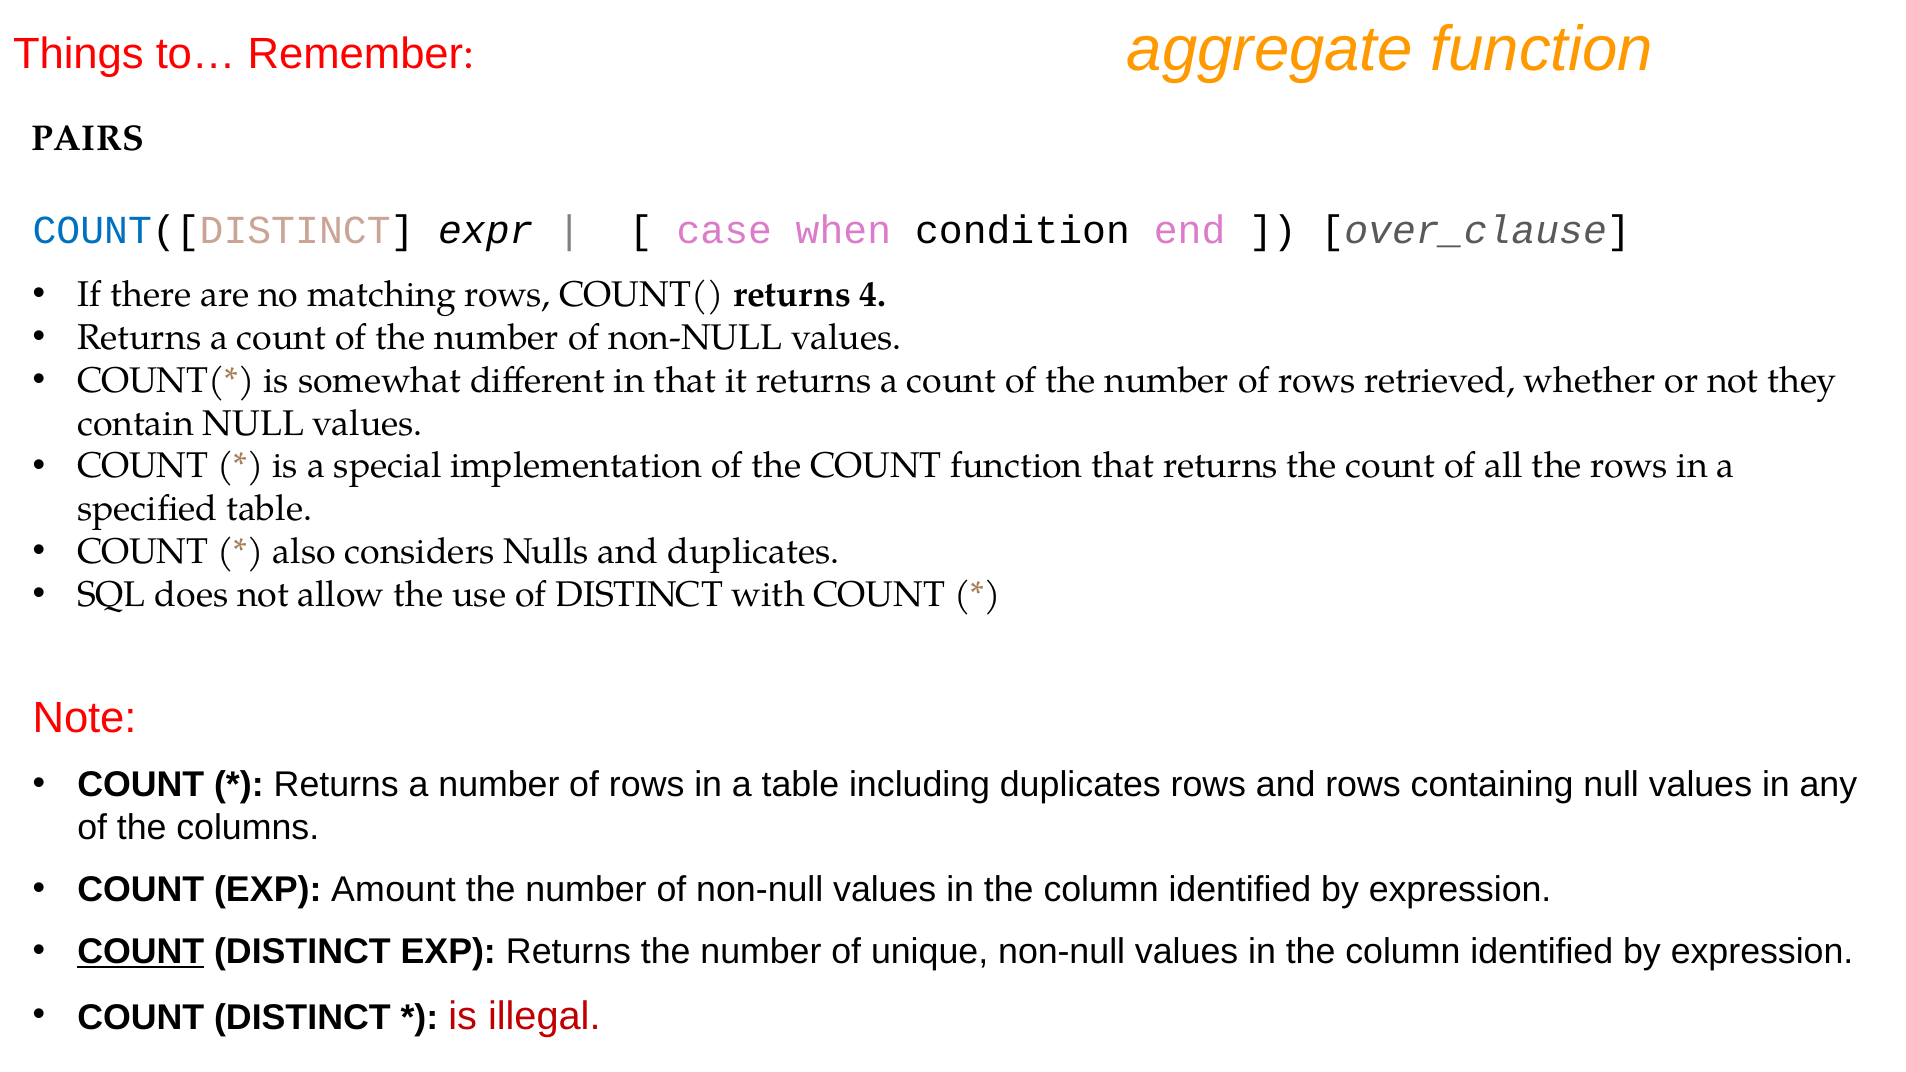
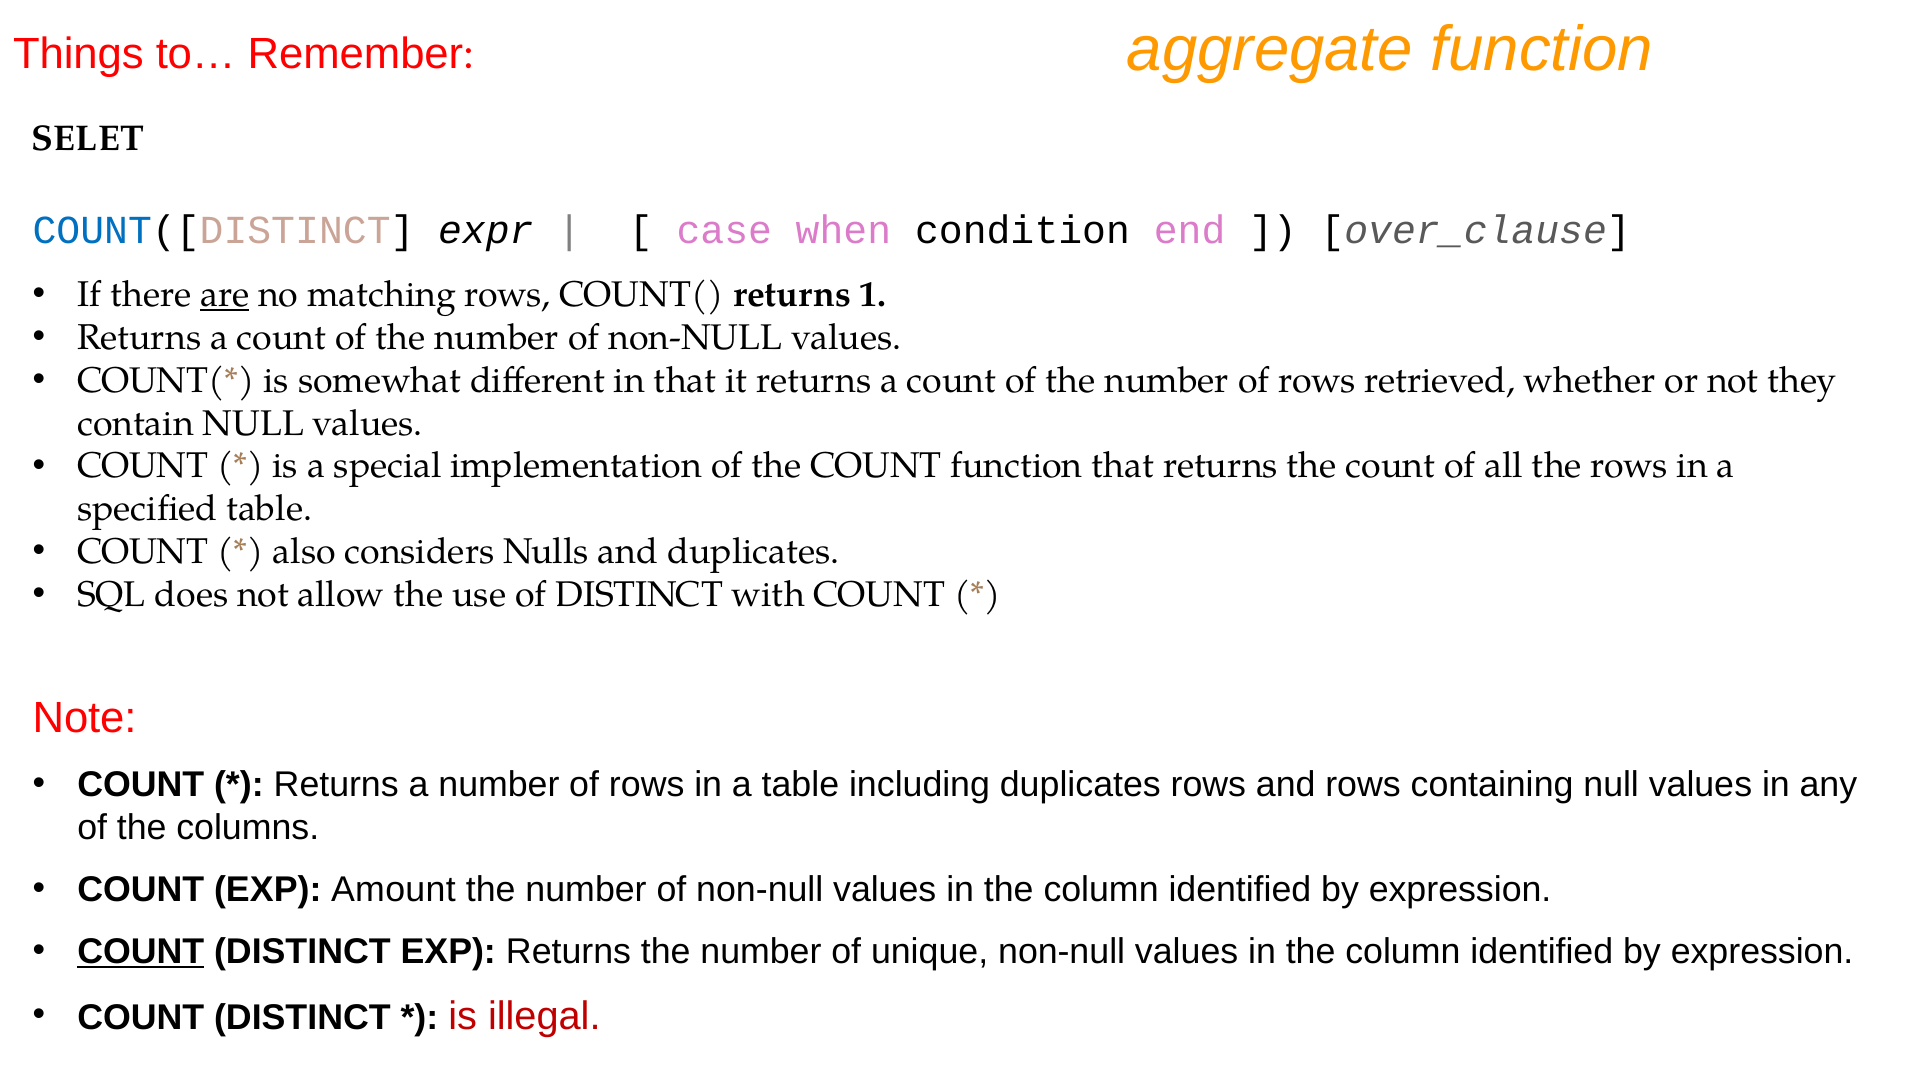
PAIRS: PAIRS -> SELET
are underline: none -> present
4: 4 -> 1
